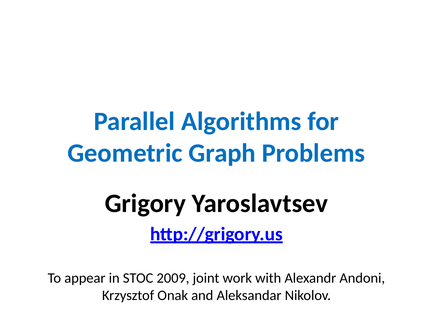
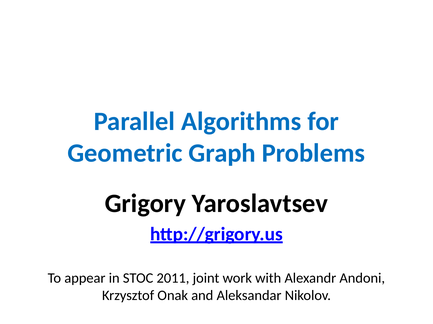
2009: 2009 -> 2011
